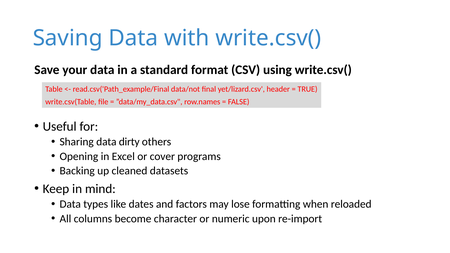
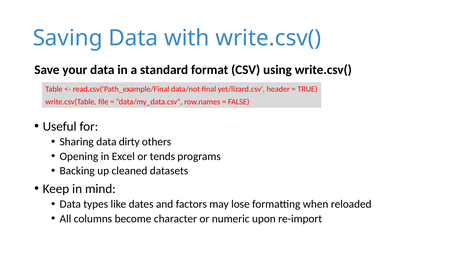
cover: cover -> tends
